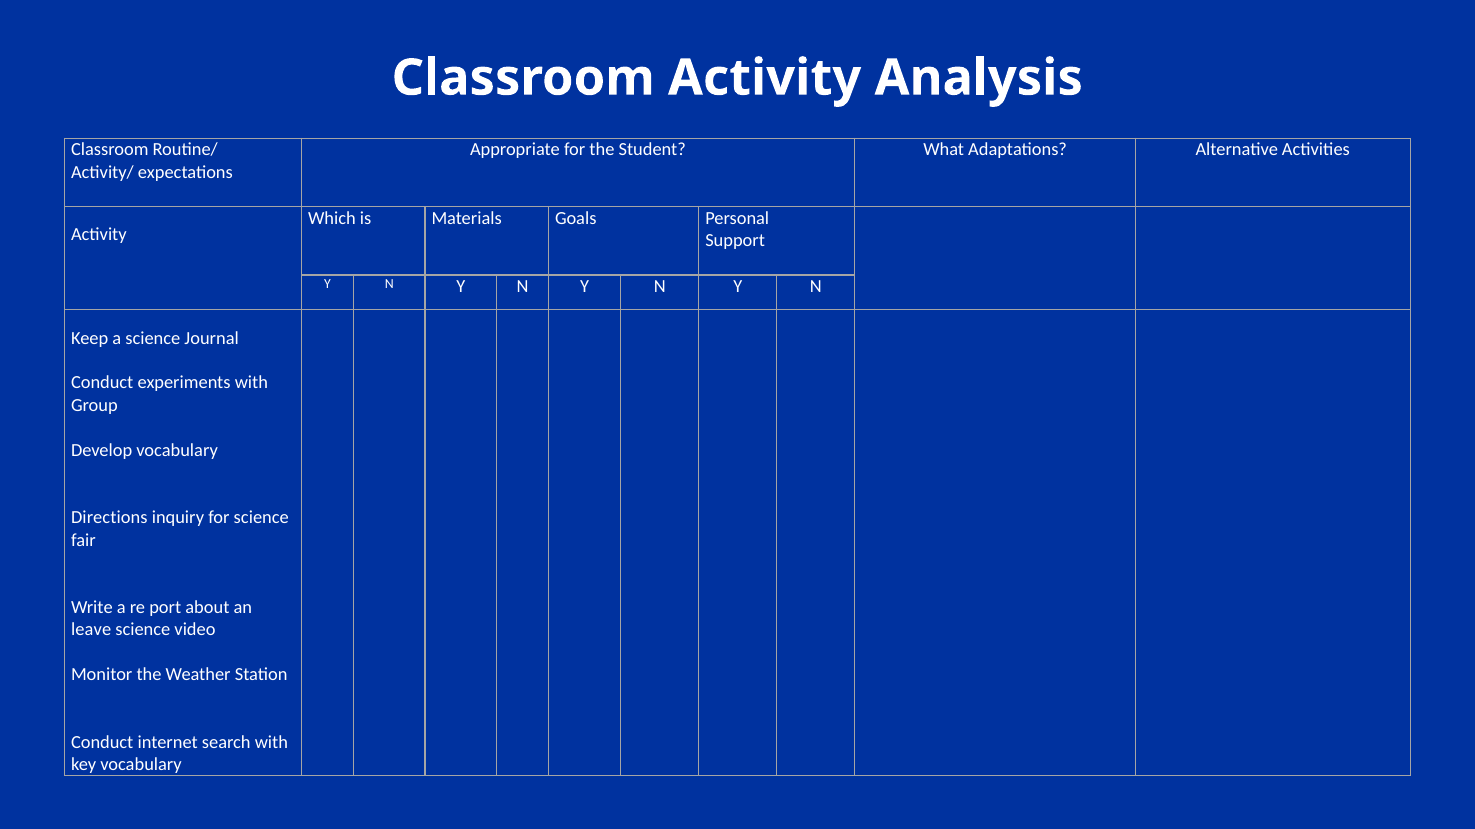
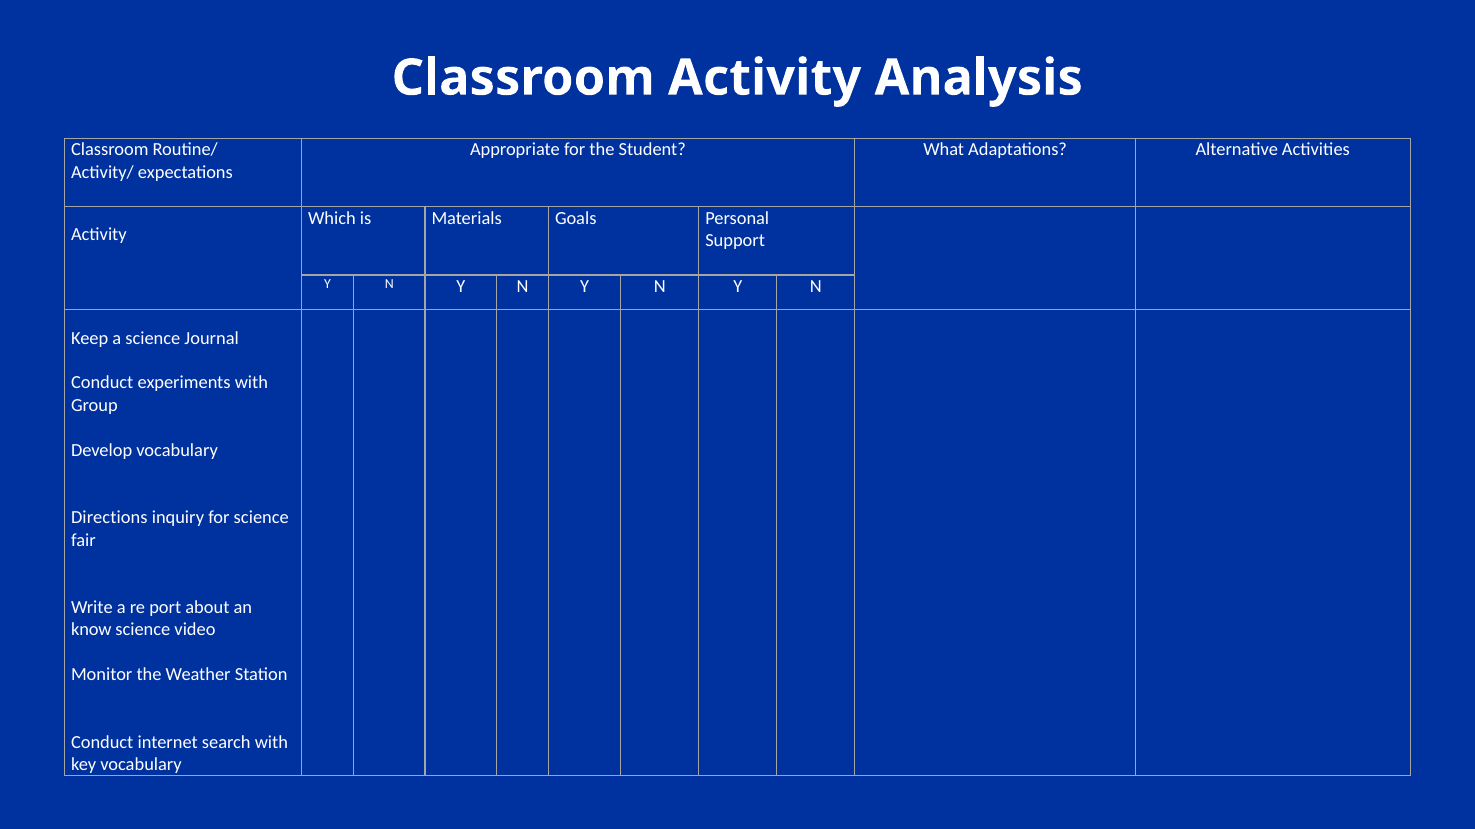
leave: leave -> know
